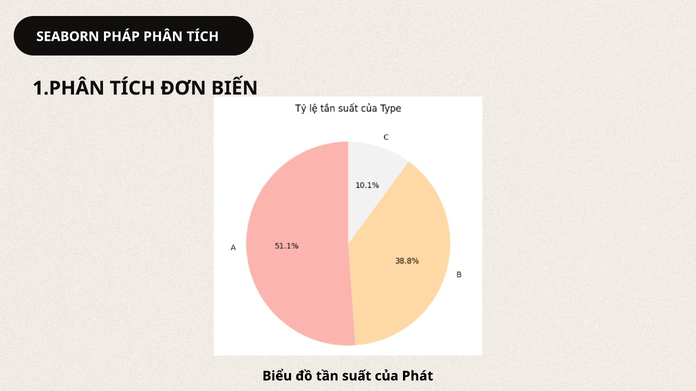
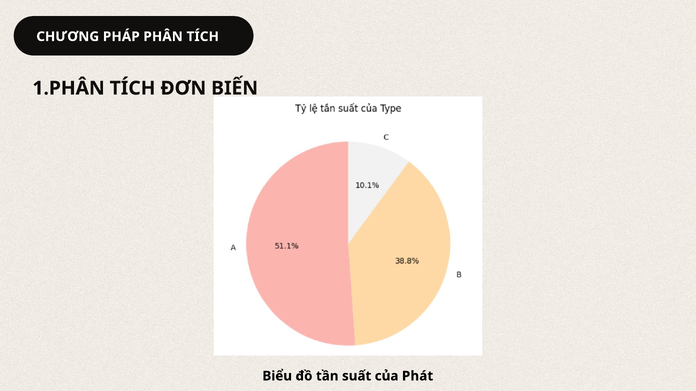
SEABORN: SEABORN -> CHƯƠNG
